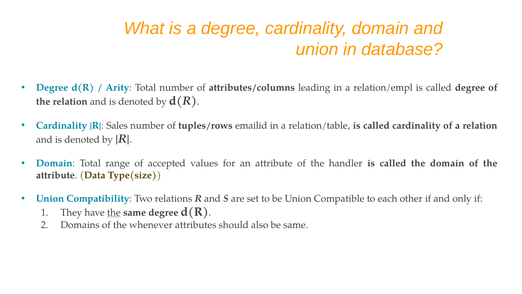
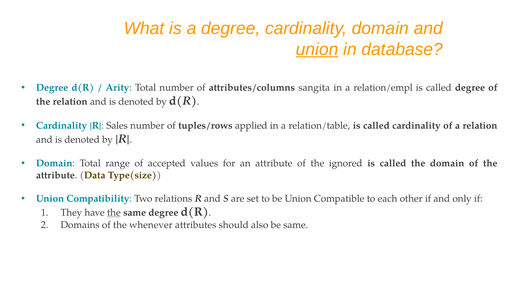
union at (317, 49) underline: none -> present
leading: leading -> sangita
emailid: emailid -> applied
handler: handler -> ignored
